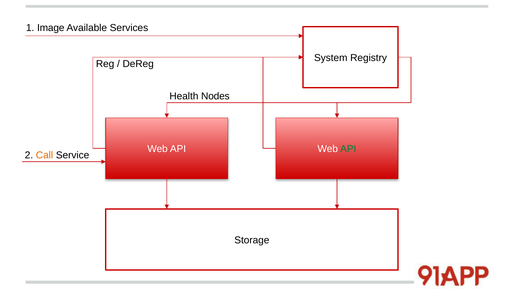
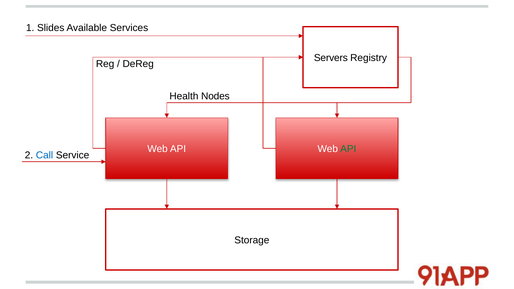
Image: Image -> Slides
System: System -> Servers
Call colour: orange -> blue
